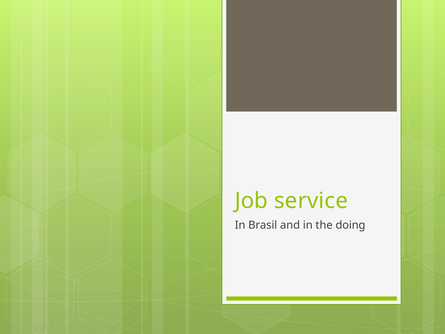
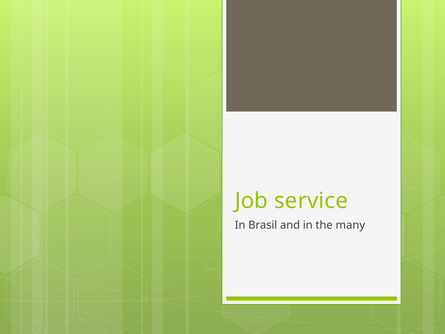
doing: doing -> many
